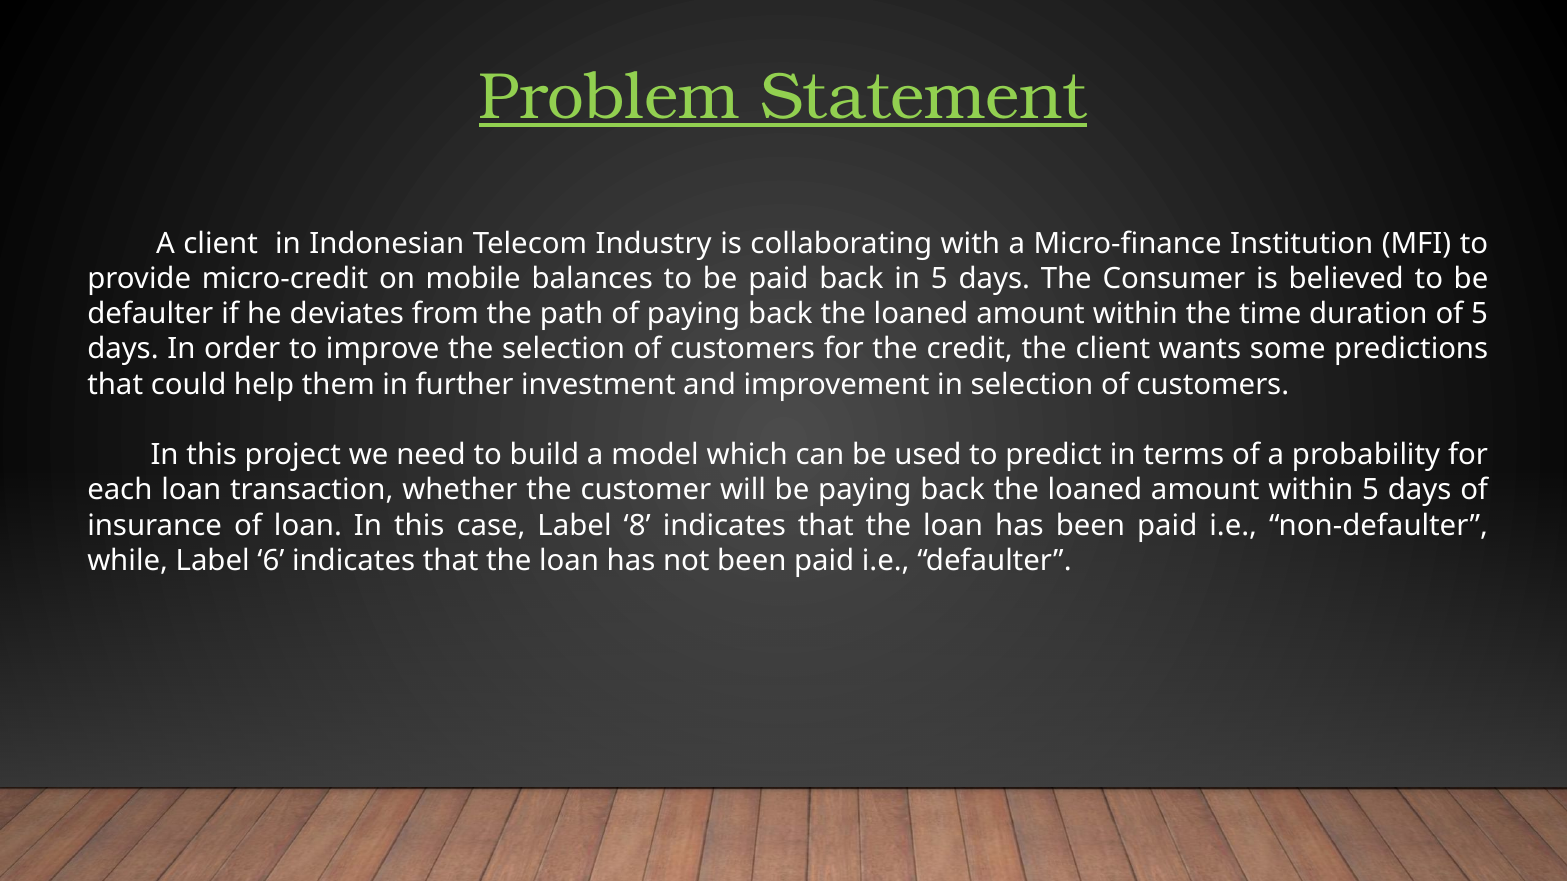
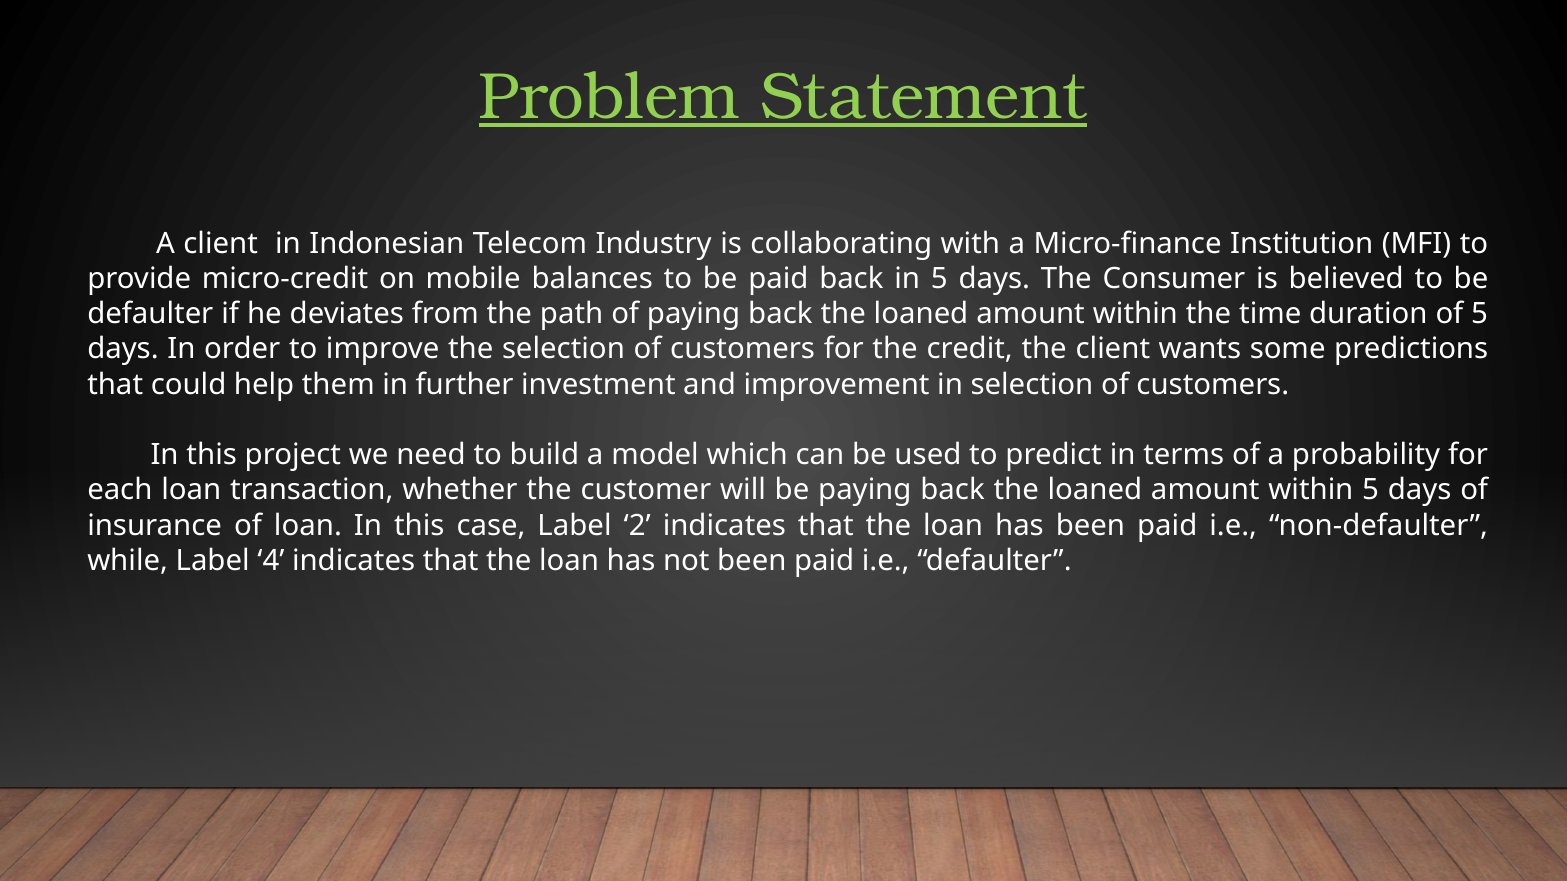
8: 8 -> 2
6: 6 -> 4
